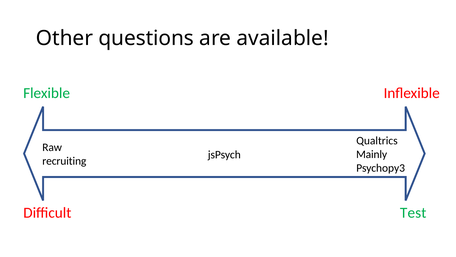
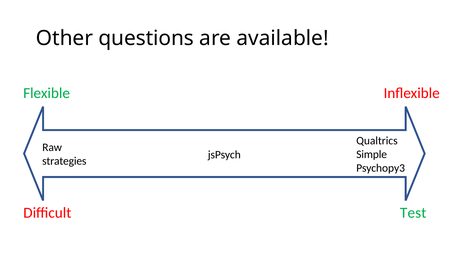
Mainly: Mainly -> Simple
recruiting: recruiting -> strategies
